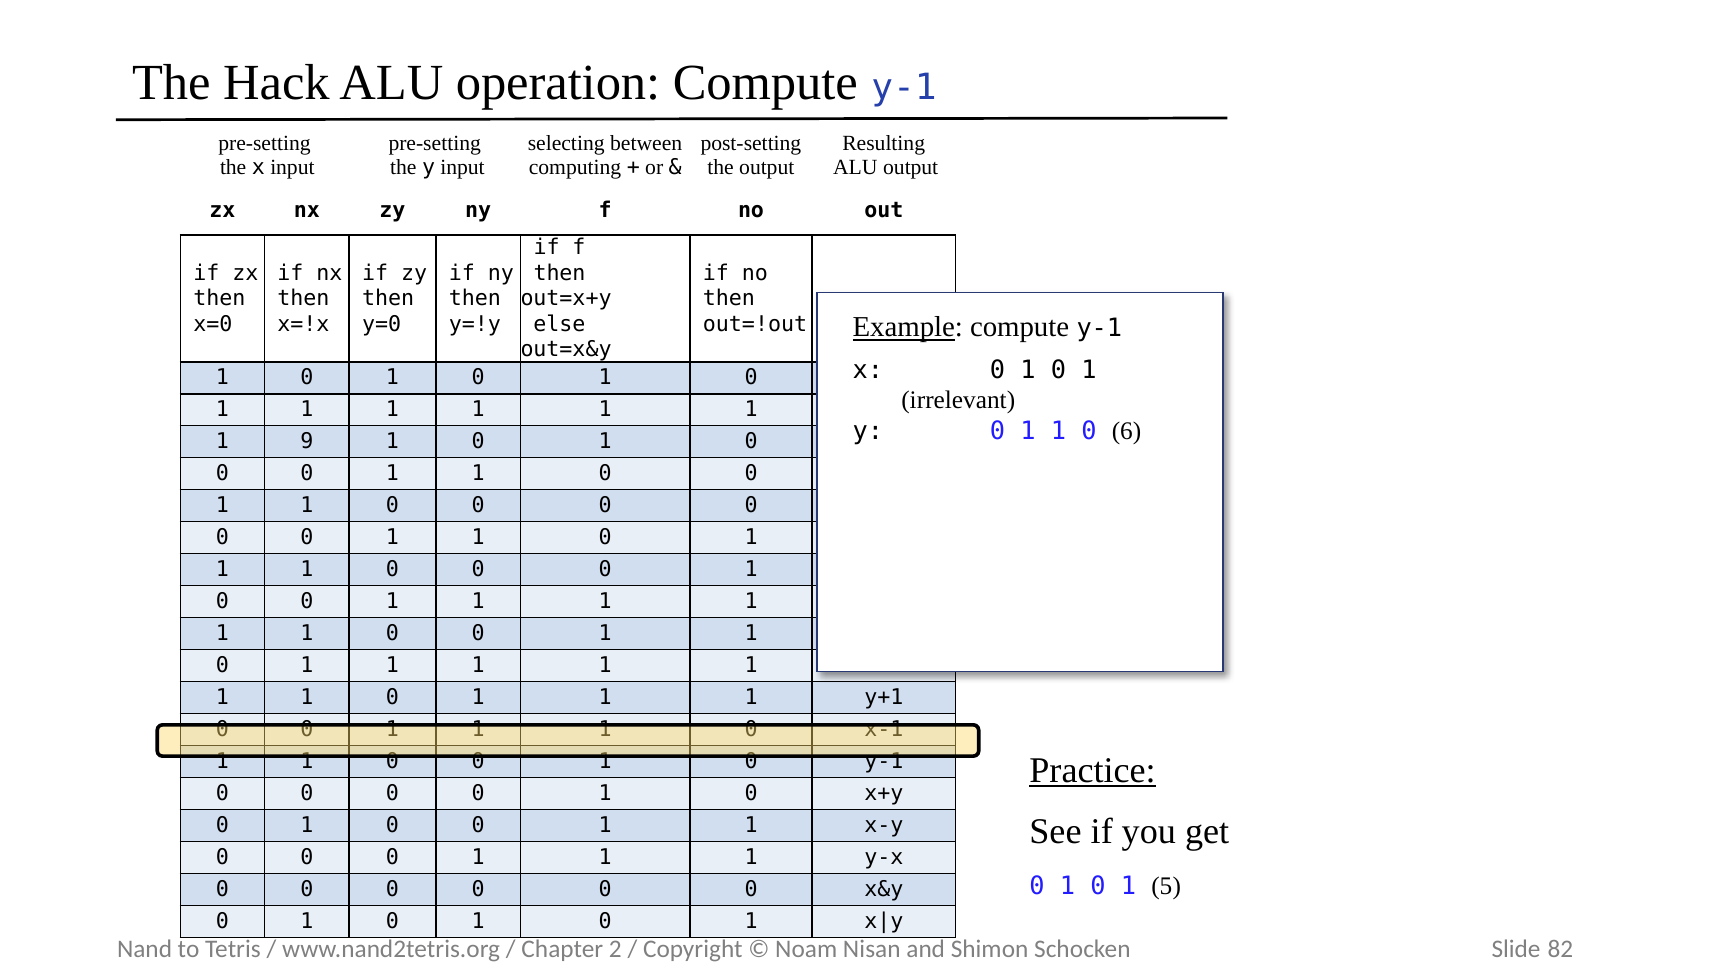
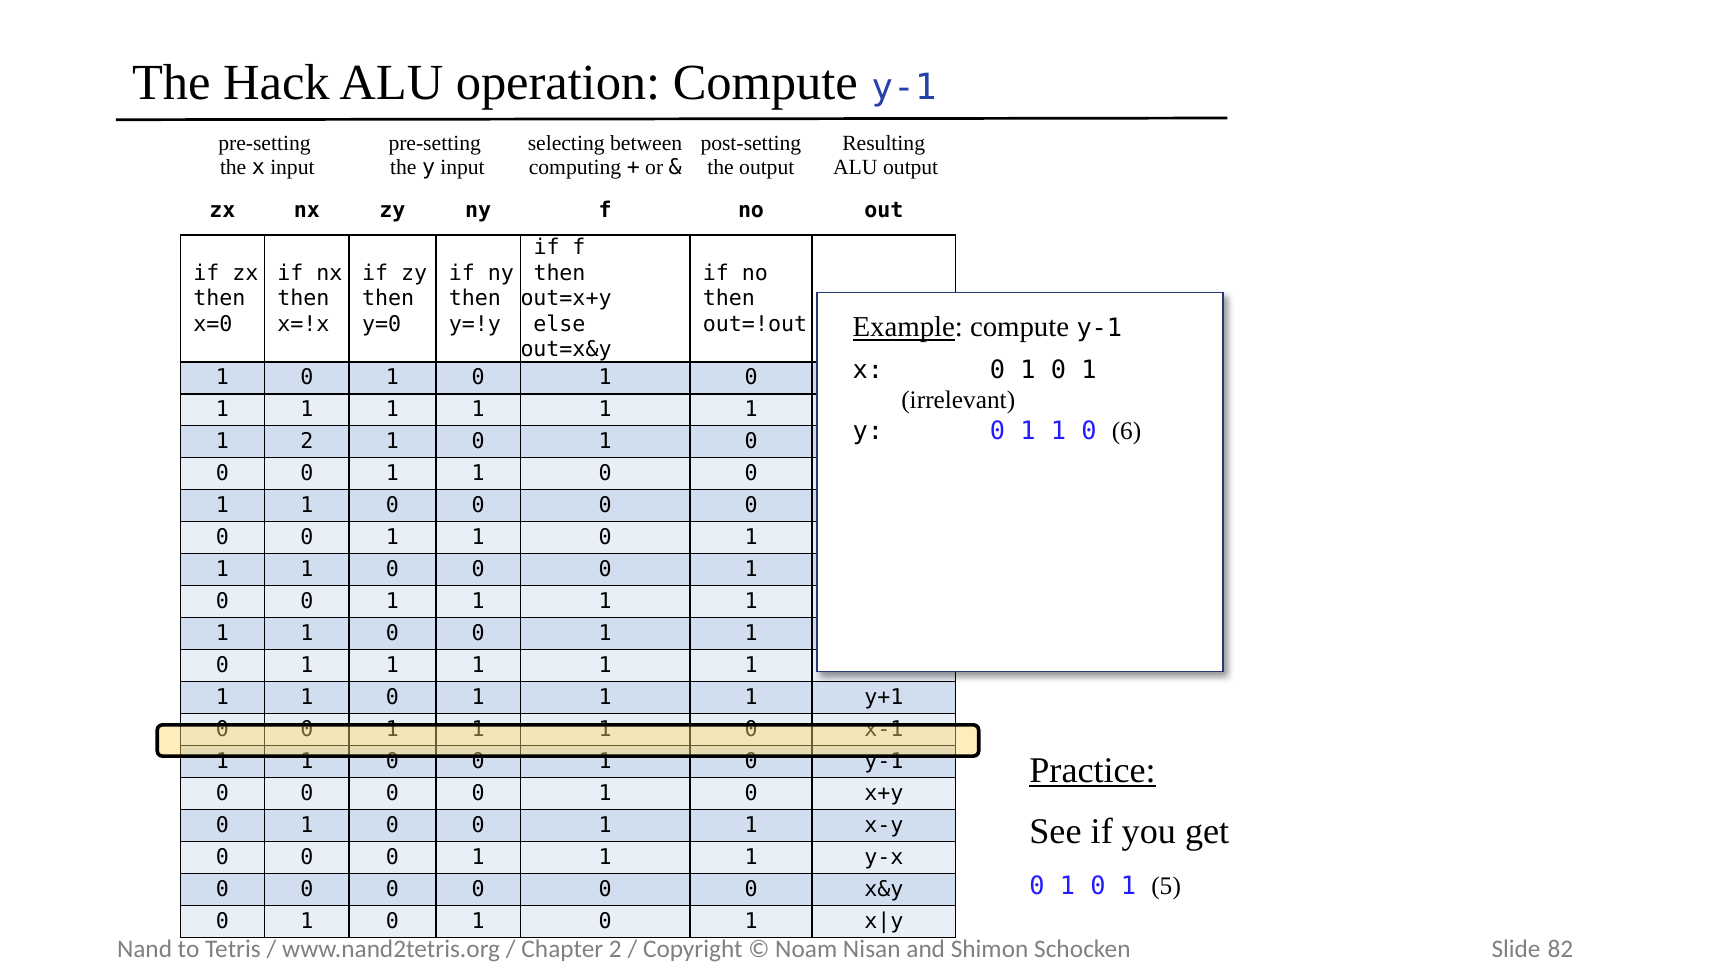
1 9: 9 -> 2
